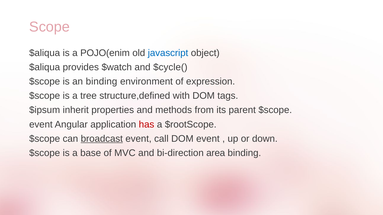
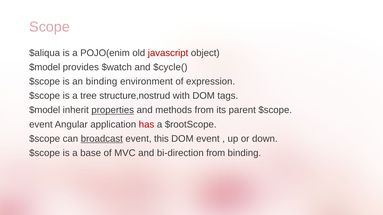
javascript colour: blue -> red
$aliqua at (45, 67): $aliqua -> $model
structure,defined: structure,defined -> structure,nostrud
$ipsum at (45, 110): $ipsum -> $model
properties underline: none -> present
call: call -> this
bi-direction area: area -> from
